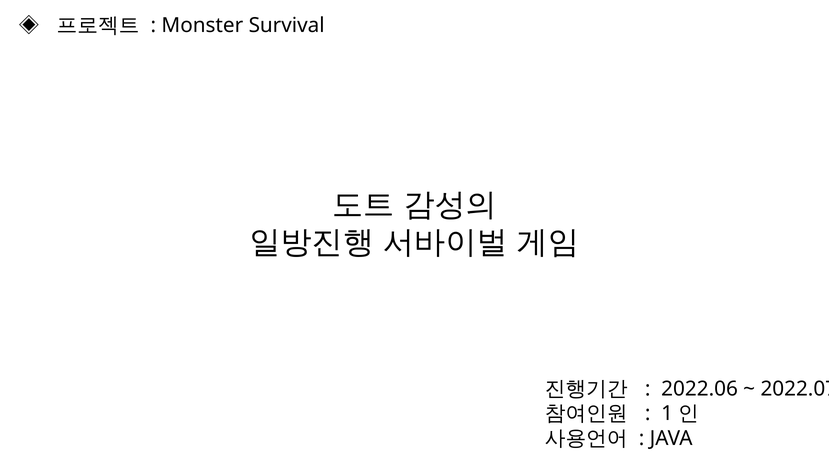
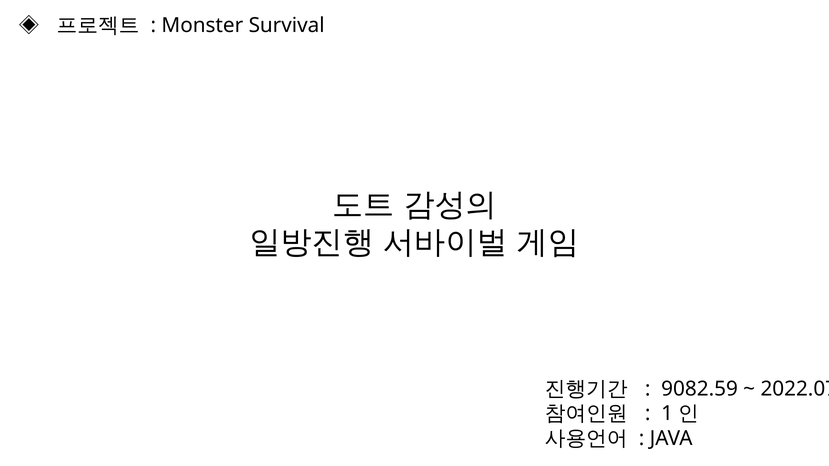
2022.06: 2022.06 -> 9082.59
